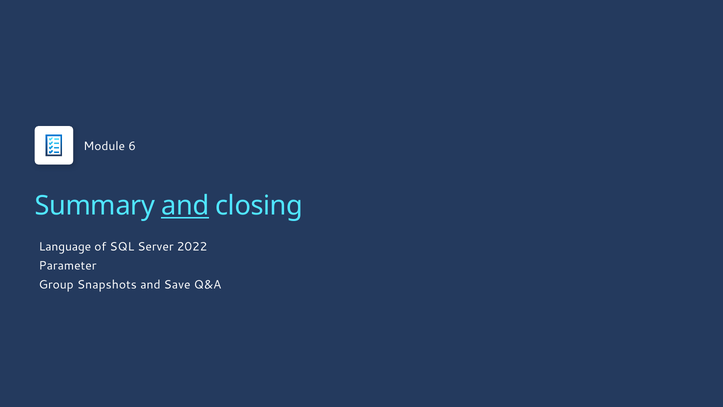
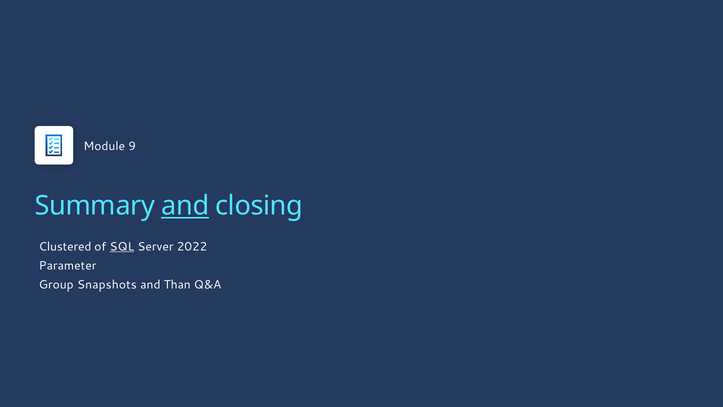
6: 6 -> 9
Language: Language -> Clustered
SQL underline: none -> present
Save: Save -> Than
